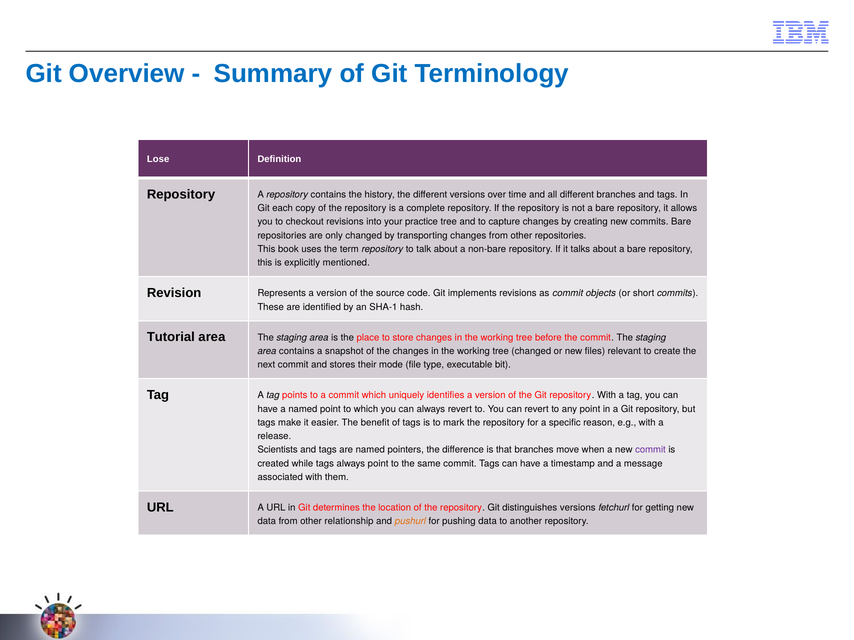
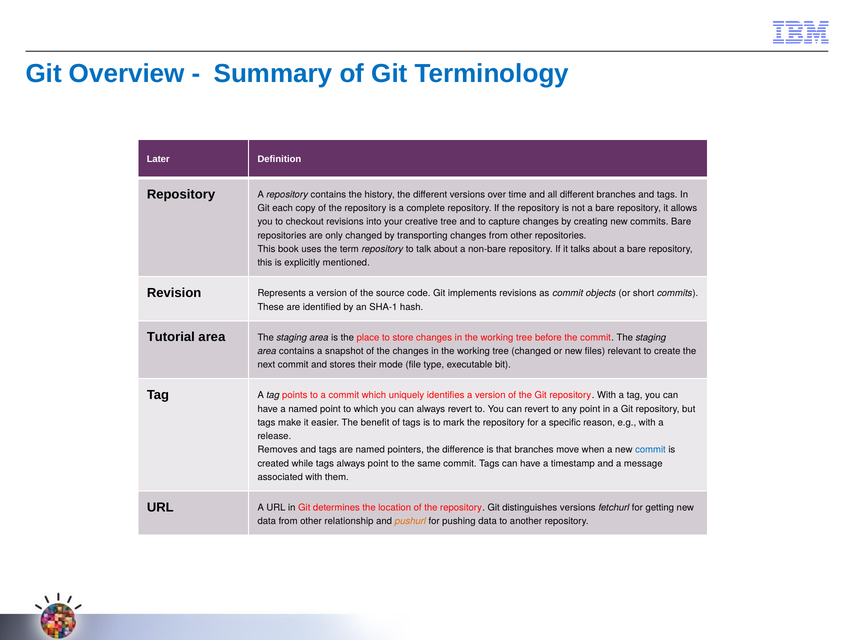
Lose: Lose -> Later
practice: practice -> creative
Scientists: Scientists -> Removes
commit at (650, 450) colour: purple -> blue
